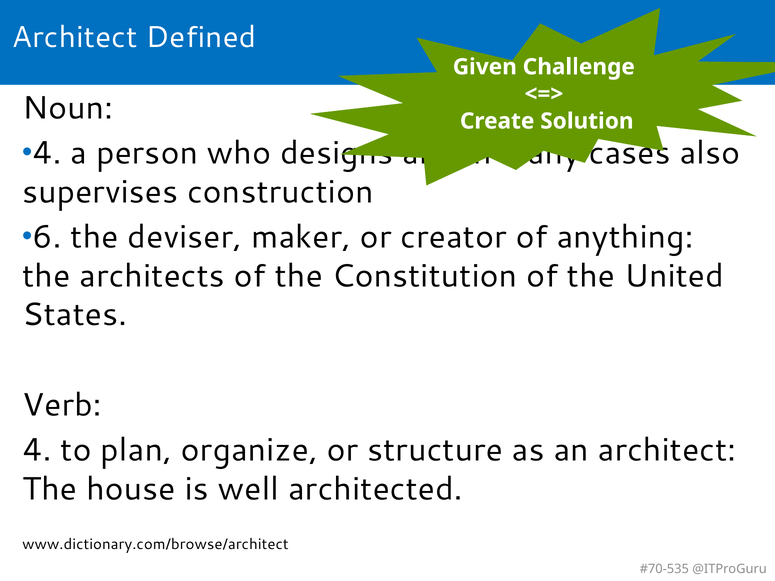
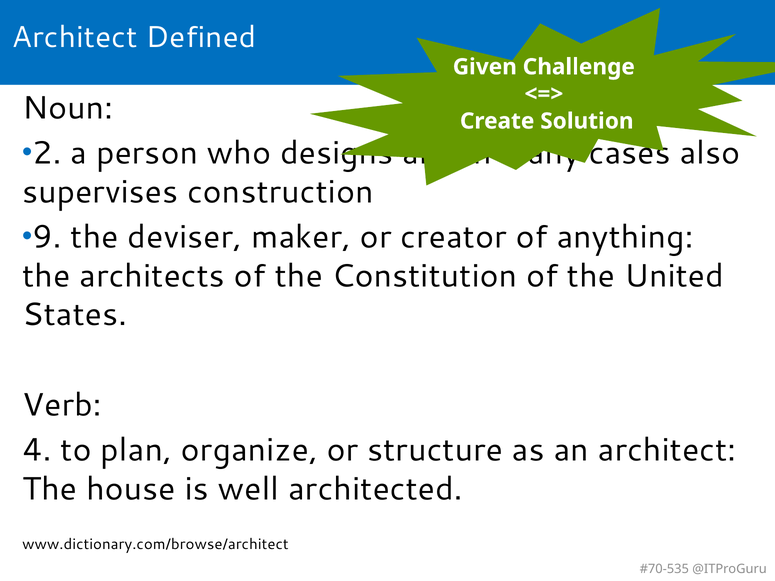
4 at (47, 153): 4 -> 2
6: 6 -> 9
